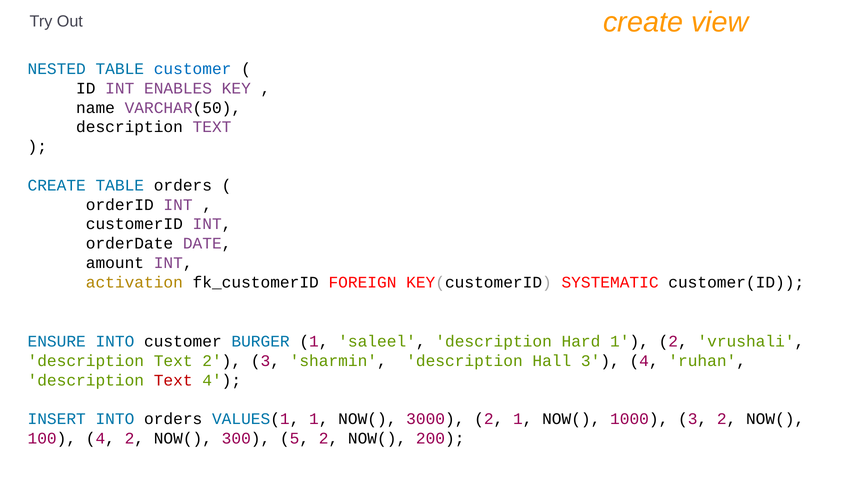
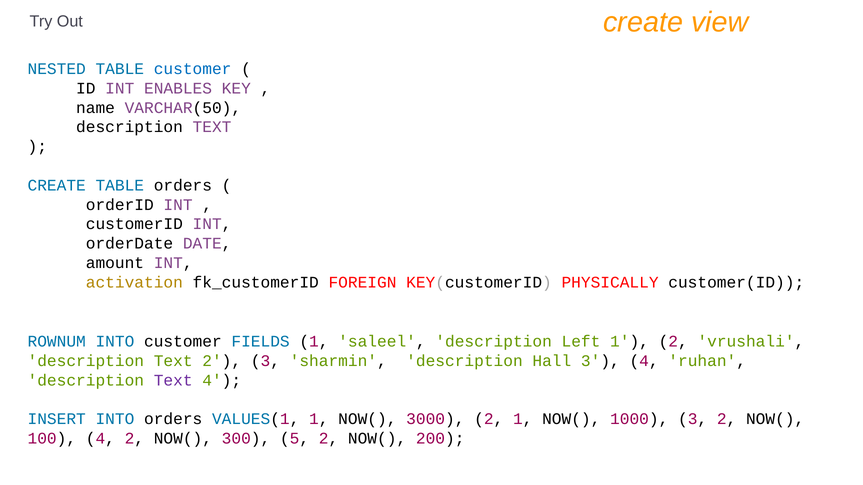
SYSTEMATIC: SYSTEMATIC -> PHYSICALLY
ENSURE: ENSURE -> ROWNUM
BURGER: BURGER -> FIELDS
Hard: Hard -> Left
Text at (173, 381) colour: red -> purple
